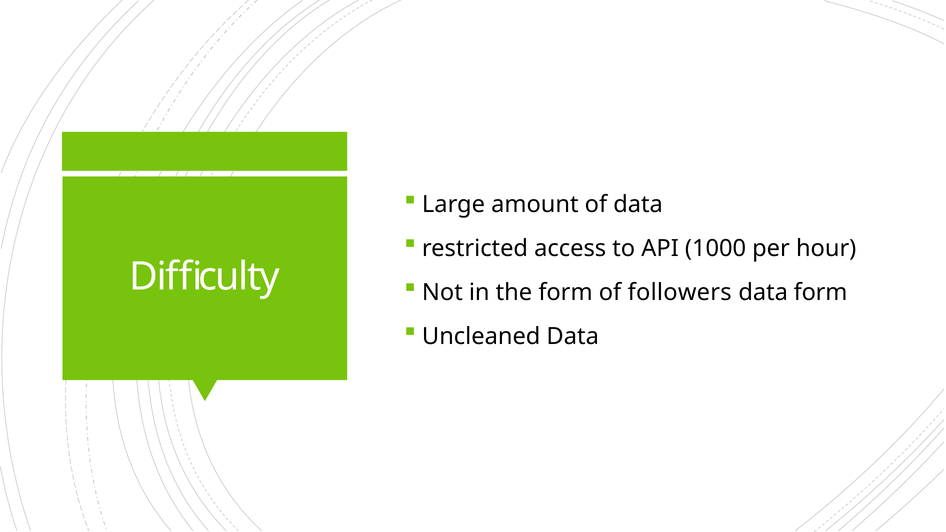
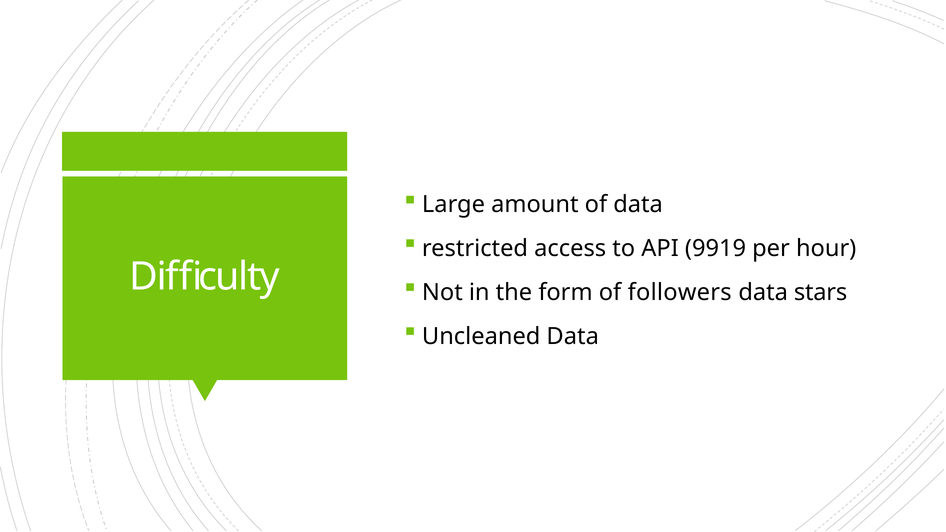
1000: 1000 -> 9919
data form: form -> stars
